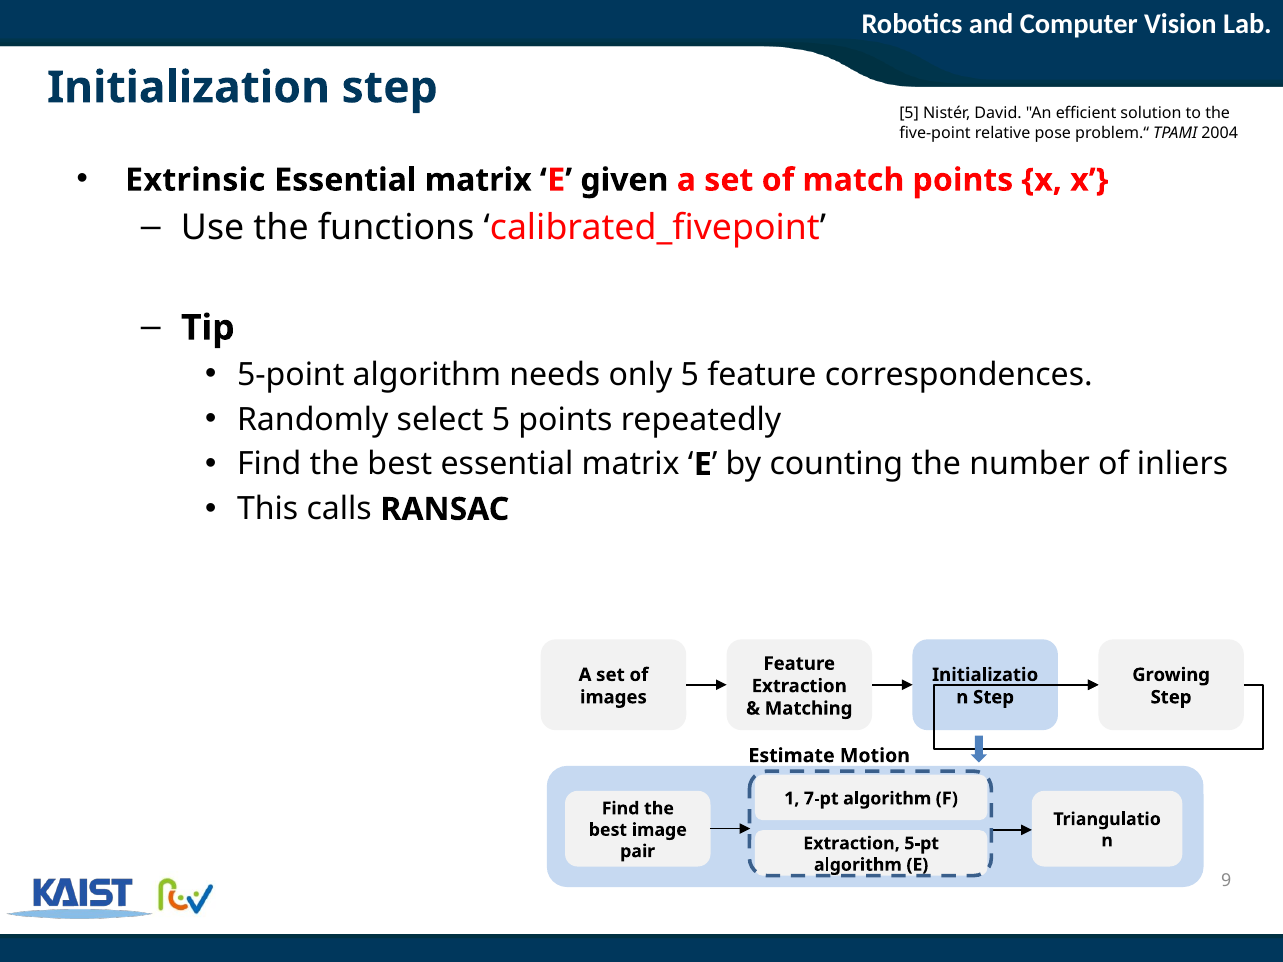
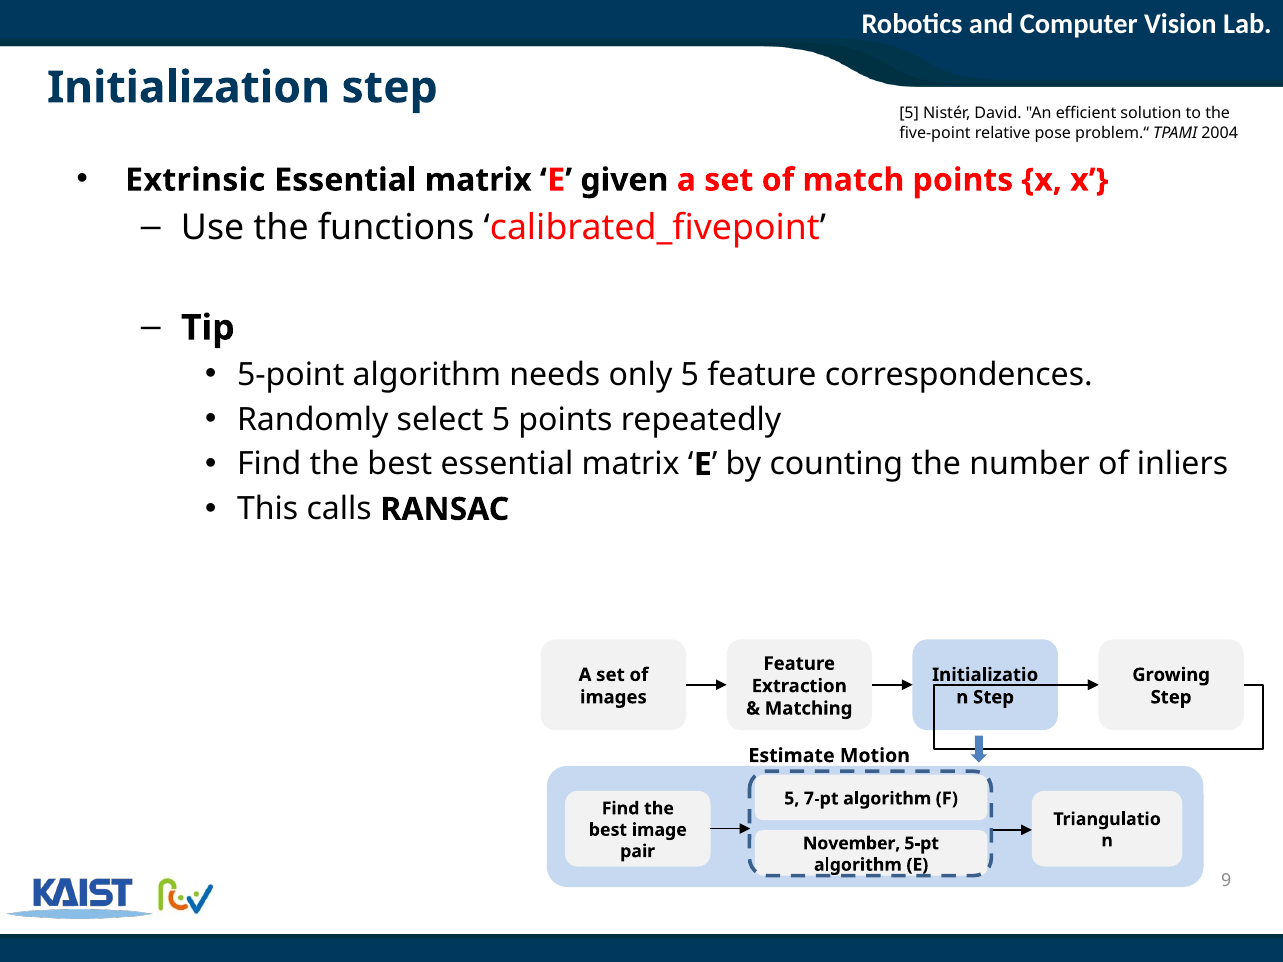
1 at (792, 799): 1 -> 5
Extraction at (852, 844): Extraction -> November
